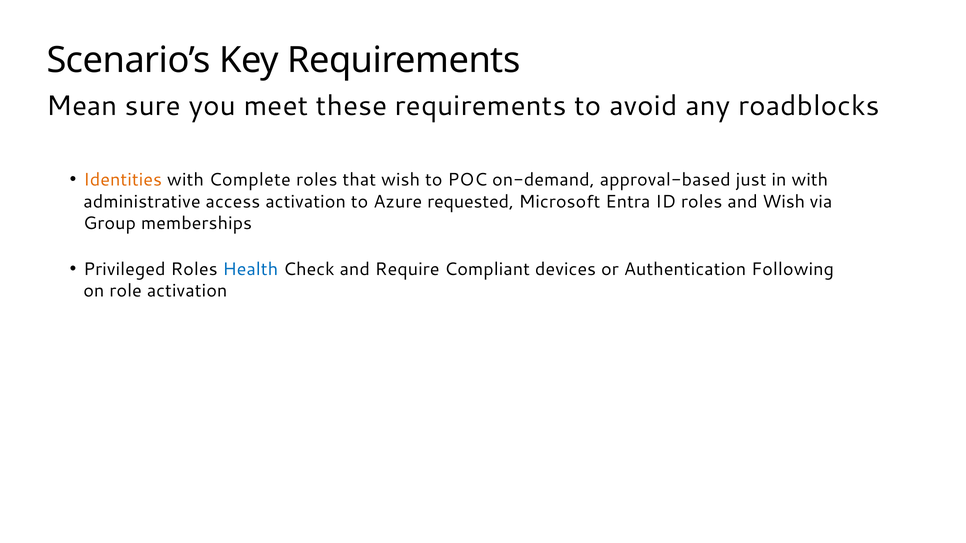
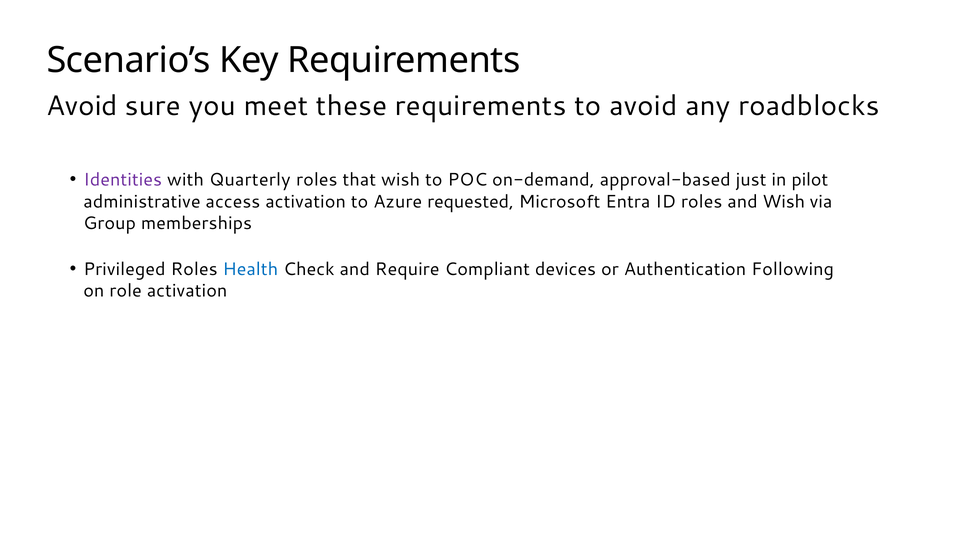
Mean at (82, 106): Mean -> Avoid
Identities colour: orange -> purple
Complete: Complete -> Quarterly
in with: with -> pilot
